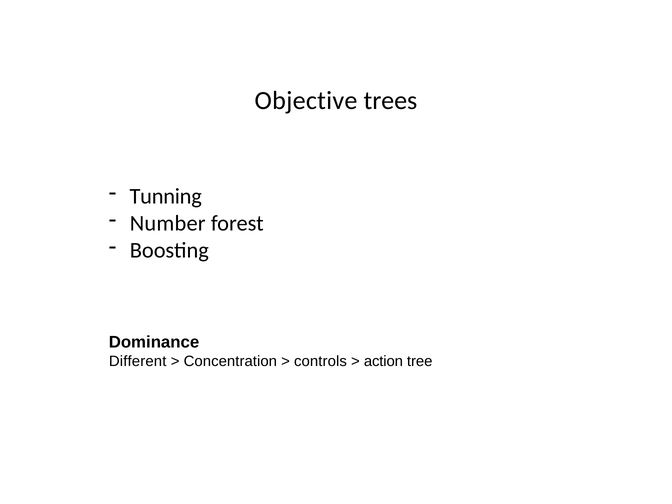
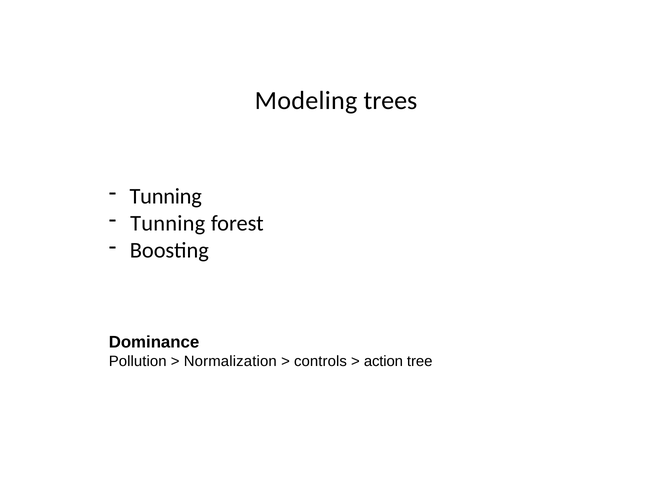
Objective: Objective -> Modeling
Number at (168, 223): Number -> Tunning
Different: Different -> Pollution
Concentration: Concentration -> Normalization
